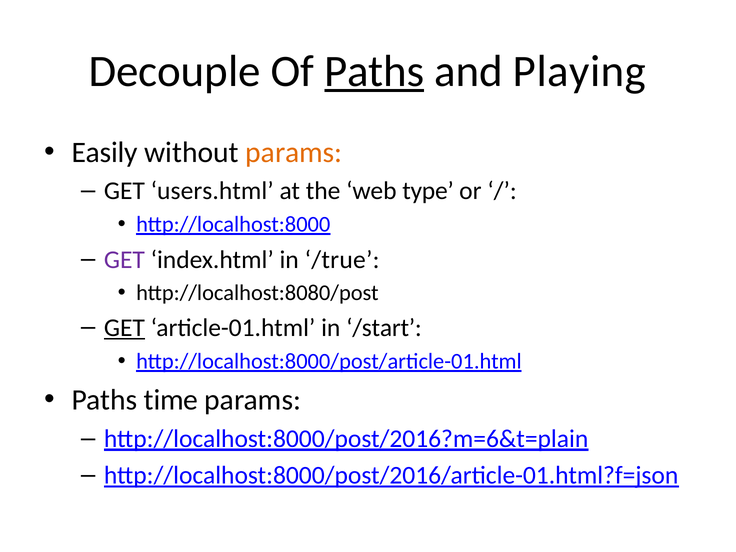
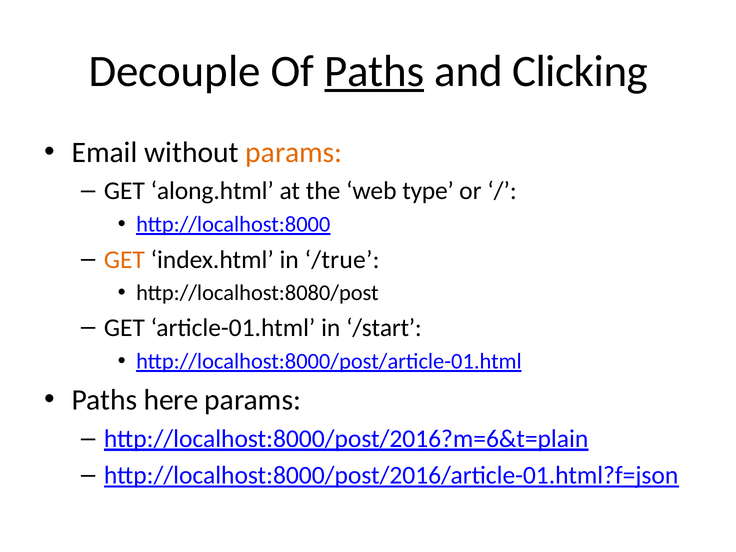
Playing: Playing -> Clicking
Easily: Easily -> Email
users.html: users.html -> along.html
GET at (124, 260) colour: purple -> orange
GET at (124, 328) underline: present -> none
time: time -> here
